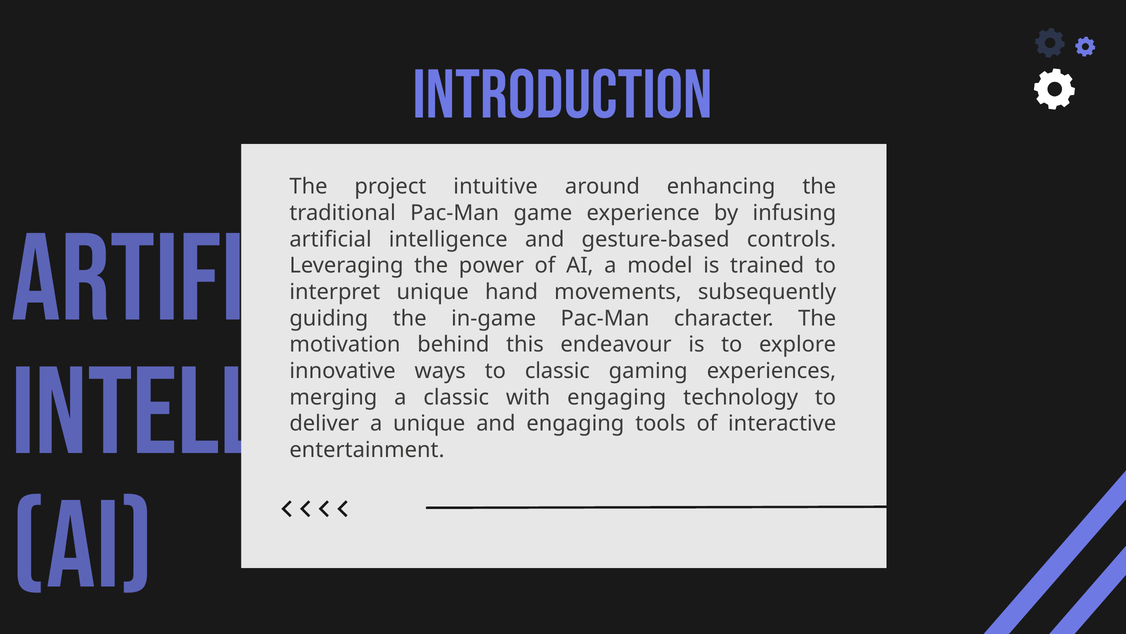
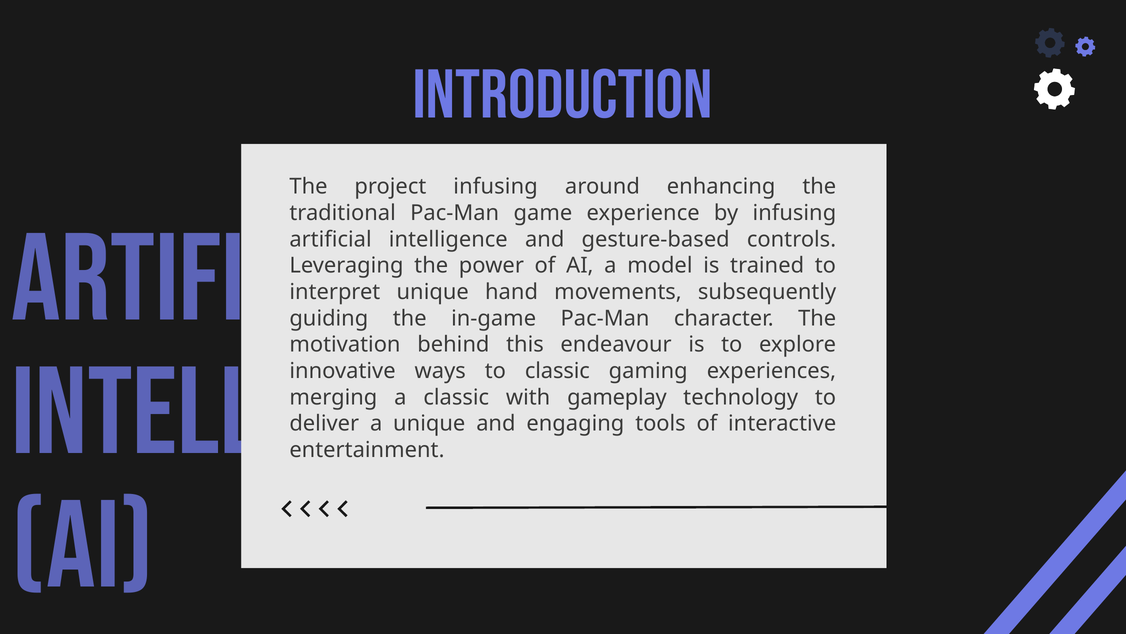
project intuitive: intuitive -> infusing
engaging at (617, 397): engaging -> gameplay
